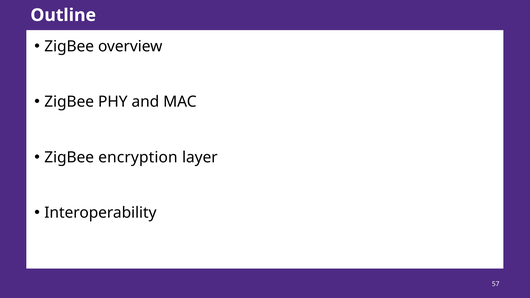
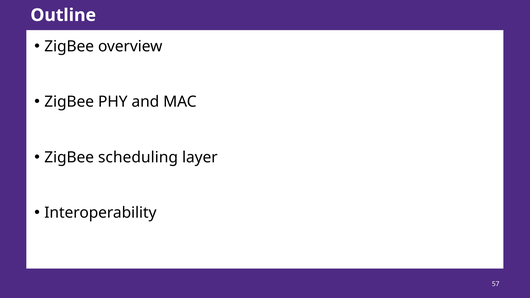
encryption: encryption -> scheduling
